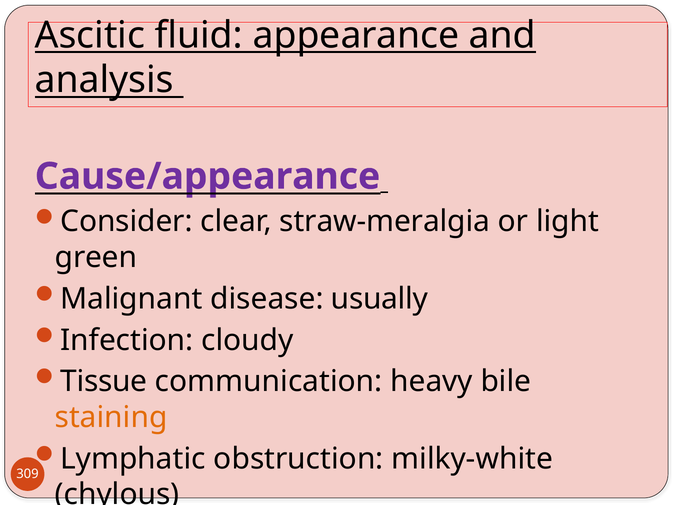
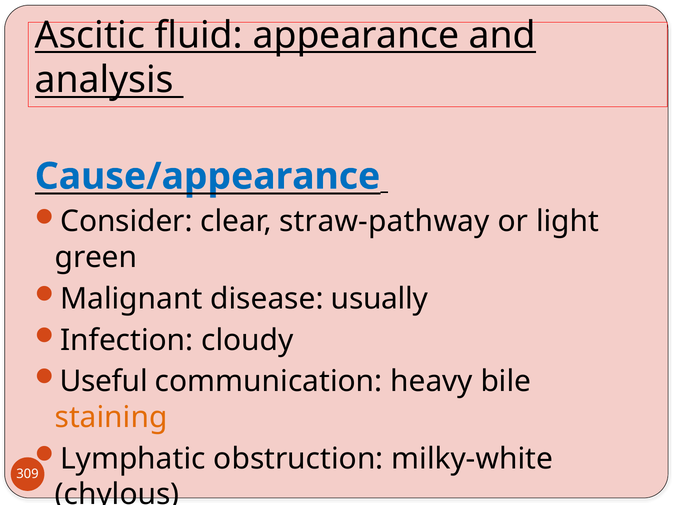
Cause/appearance colour: purple -> blue
straw-meralgia: straw-meralgia -> straw-pathway
Tissue: Tissue -> Useful
